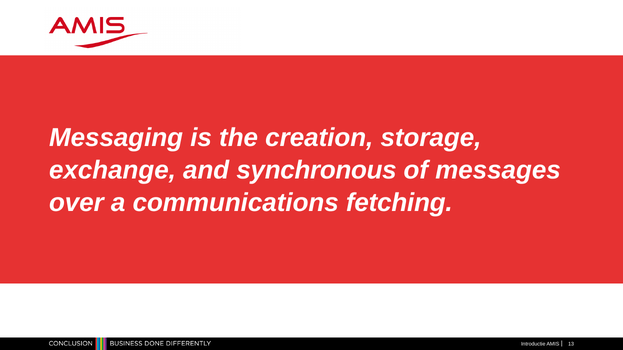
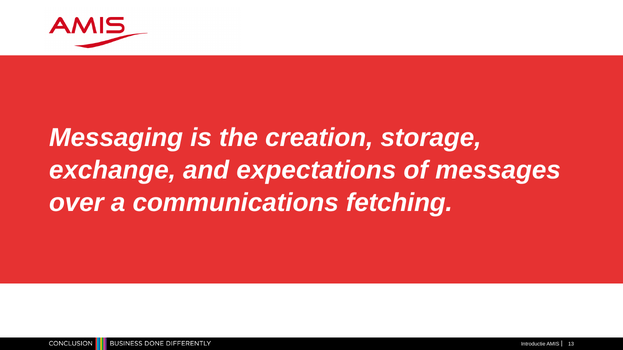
synchronous: synchronous -> expectations
